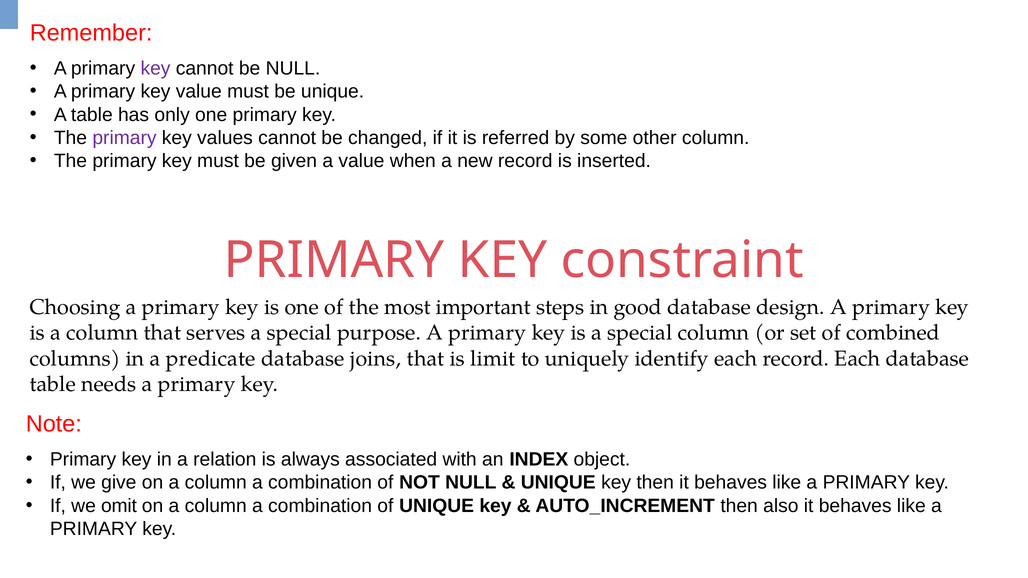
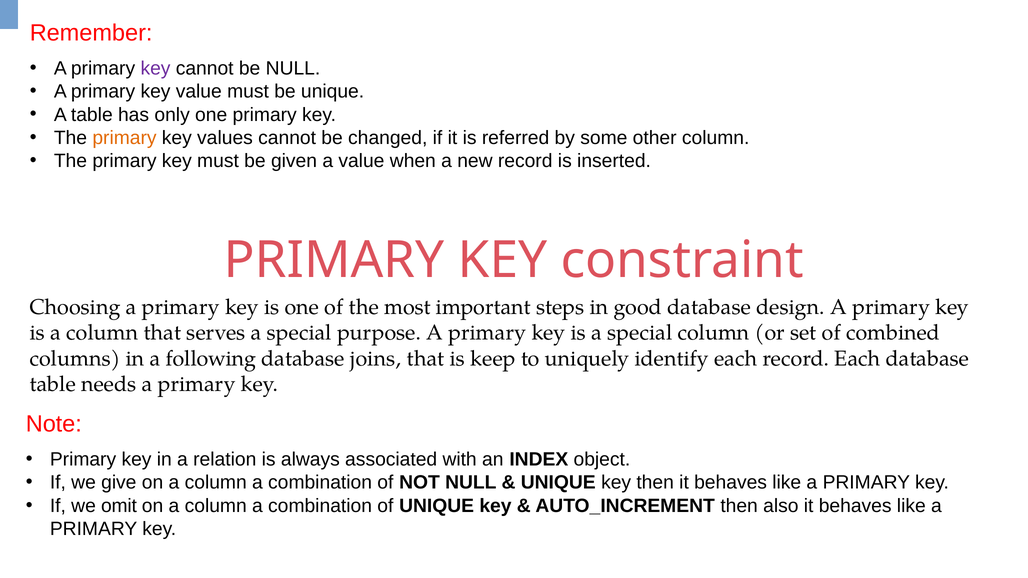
primary at (124, 138) colour: purple -> orange
predicate: predicate -> following
limit: limit -> keep
